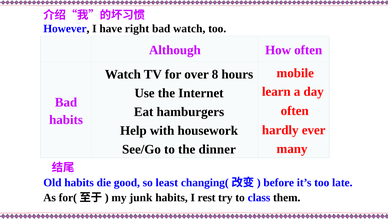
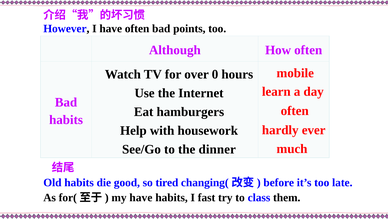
have right: right -> often
bad watch: watch -> points
8: 8 -> 0
many: many -> much
least: least -> tired
my junk: junk -> have
rest: rest -> fast
